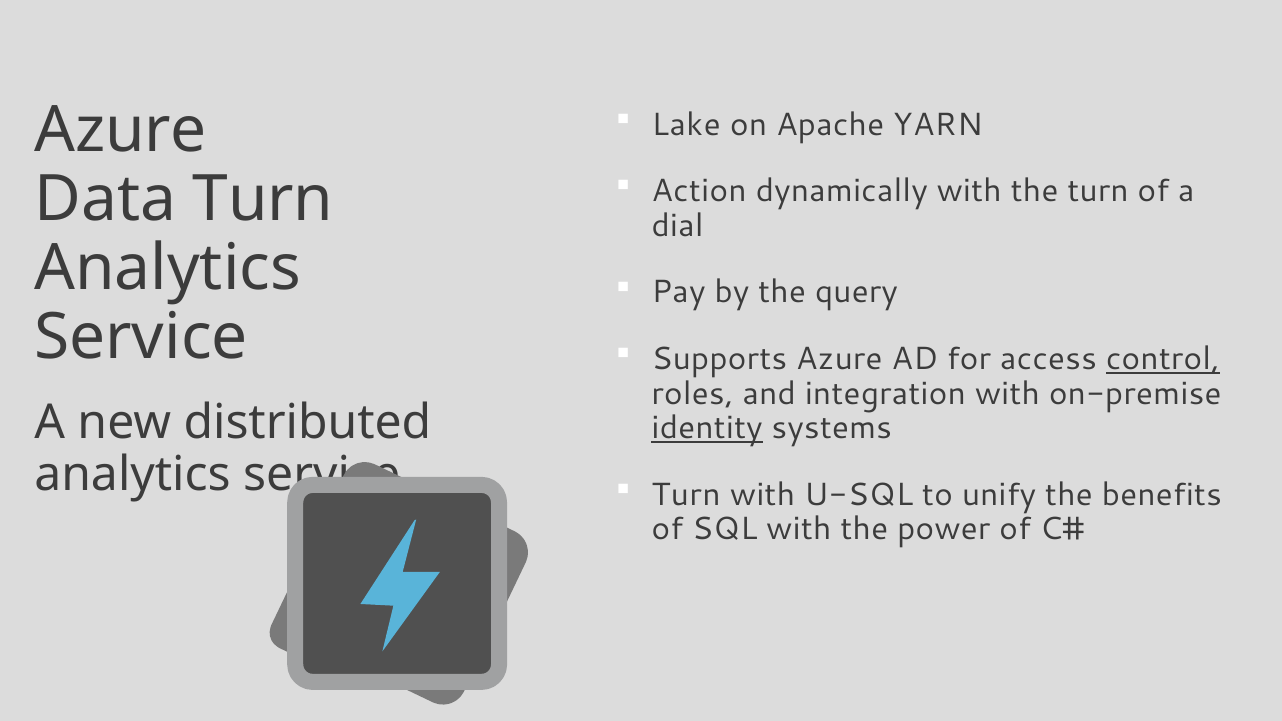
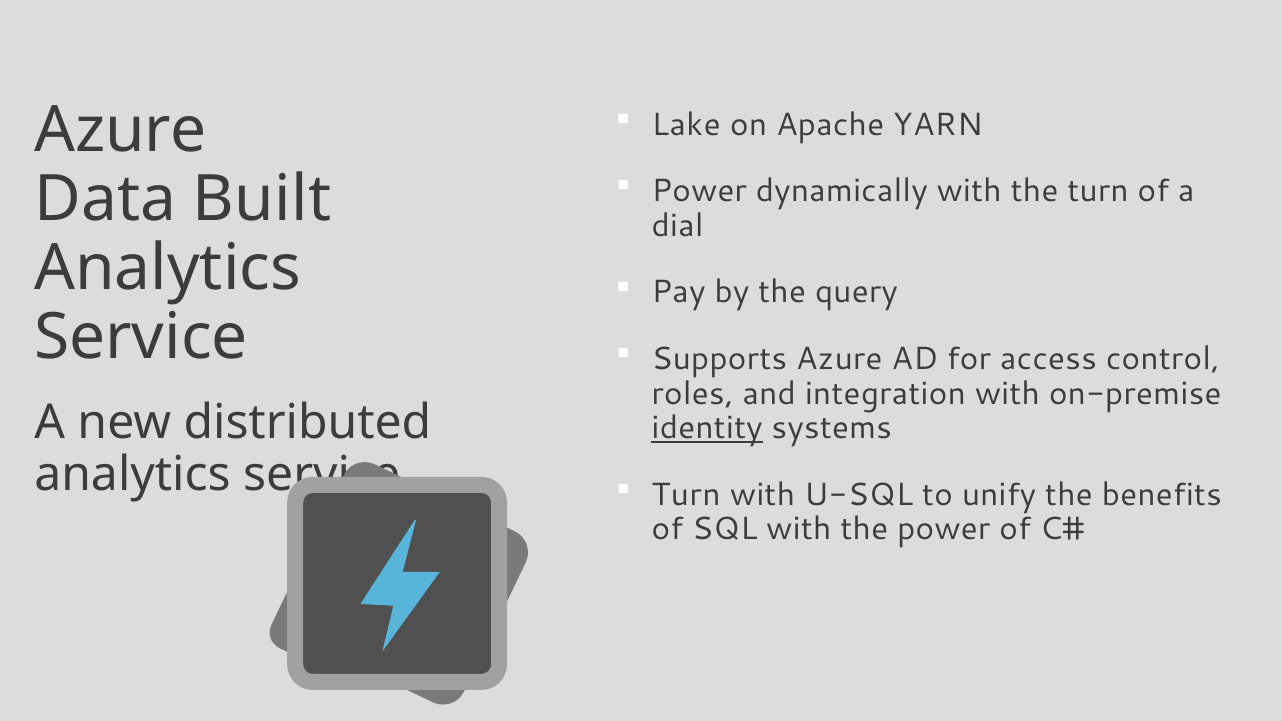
Action at (699, 191): Action -> Power
Data Turn: Turn -> Built
control underline: present -> none
